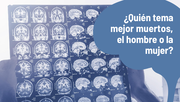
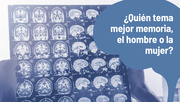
muertos: muertos -> memoria
